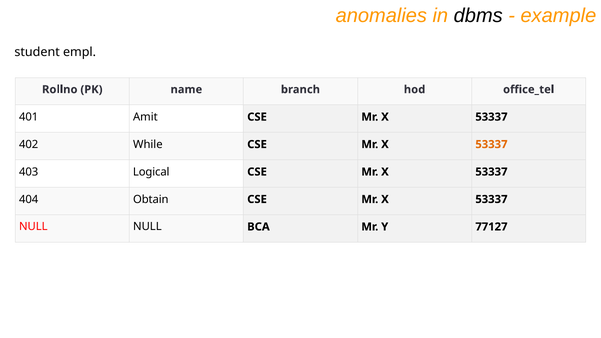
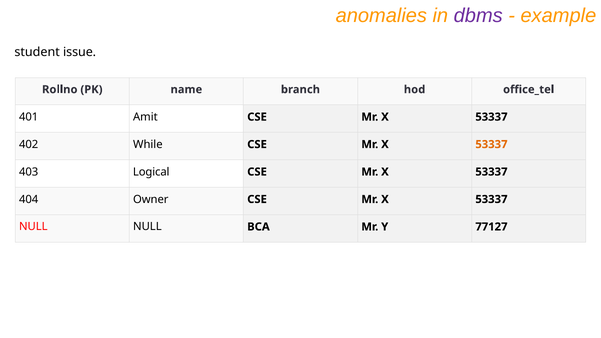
dbms colour: black -> purple
empl: empl -> issue
Obtain: Obtain -> Owner
